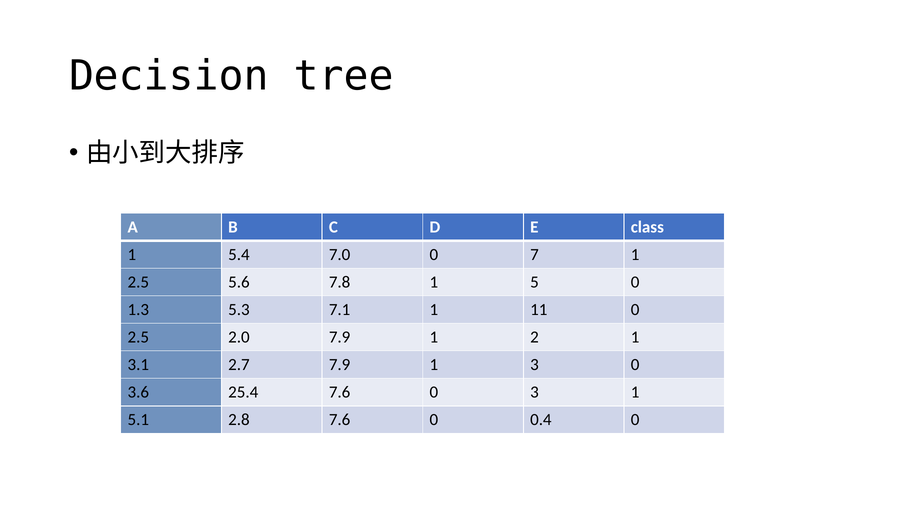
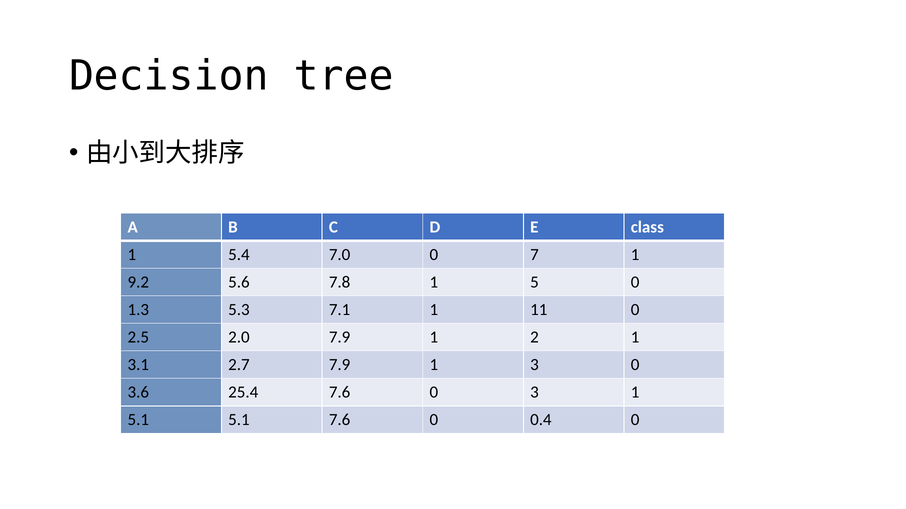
2.5 at (138, 283): 2.5 -> 9.2
5.1 2.8: 2.8 -> 5.1
